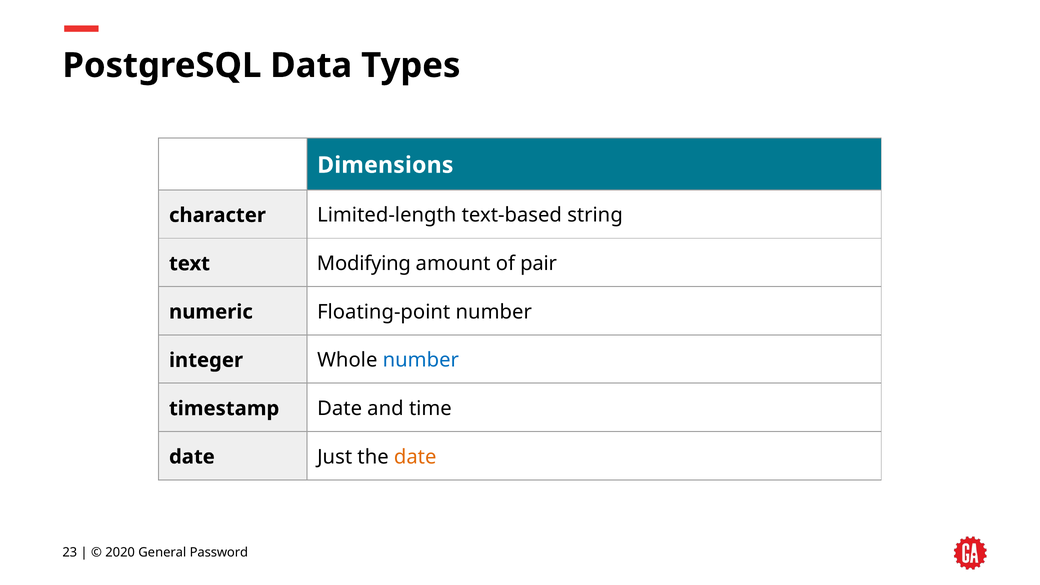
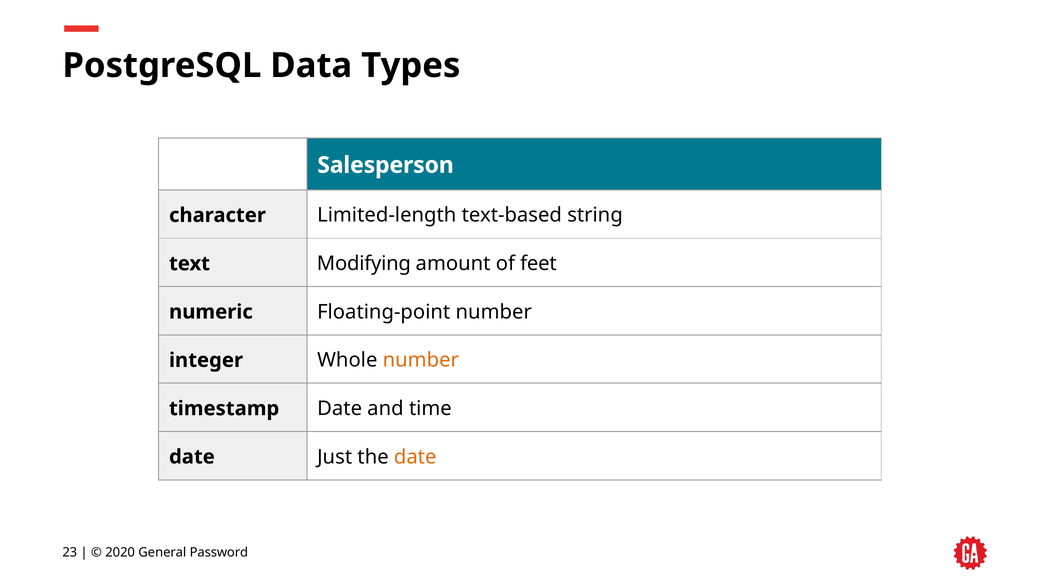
Dimensions: Dimensions -> Salesperson
pair: pair -> feet
number at (421, 360) colour: blue -> orange
